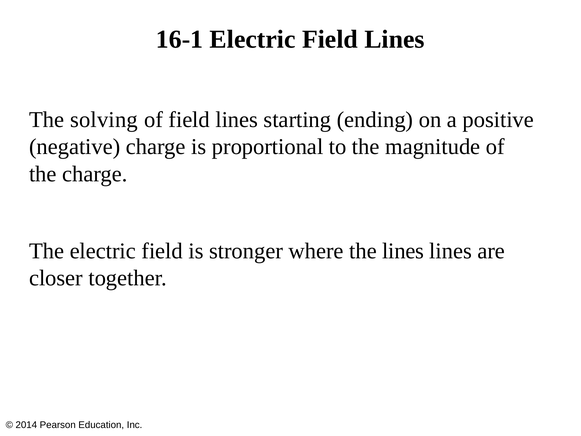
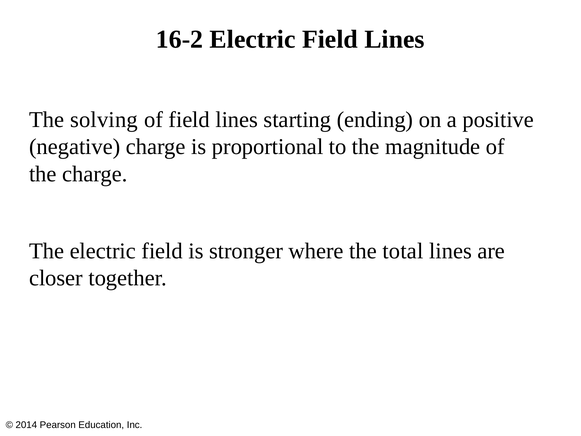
16-1: 16-1 -> 16-2
the lines: lines -> total
